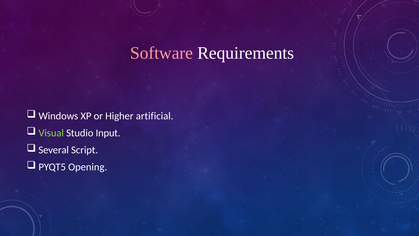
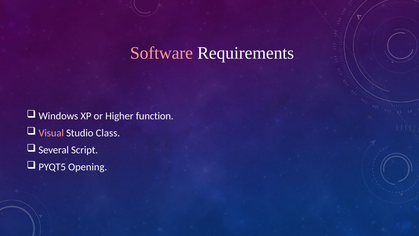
artificial: artificial -> function
Visual colour: light green -> pink
Input: Input -> Class
